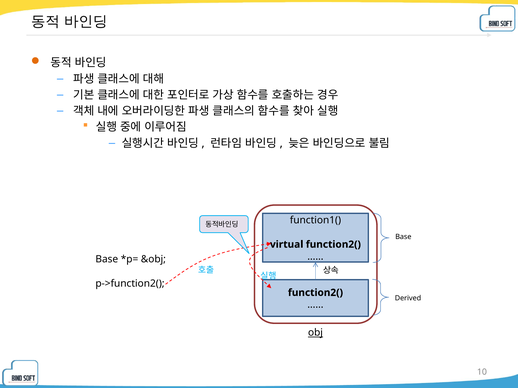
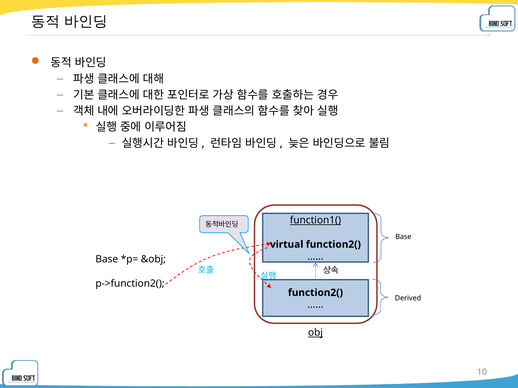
function1( underline: none -> present
